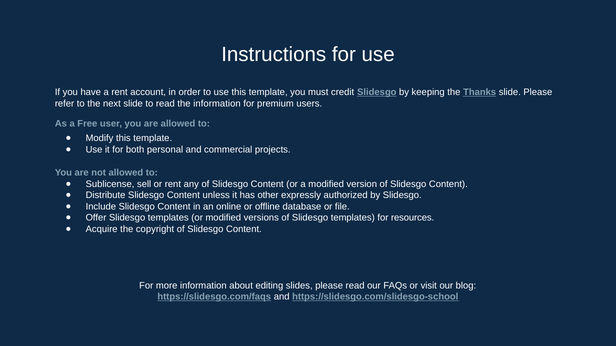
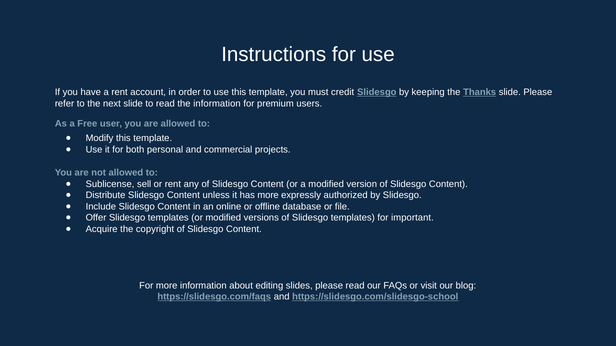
has other: other -> more
resources: resources -> important
